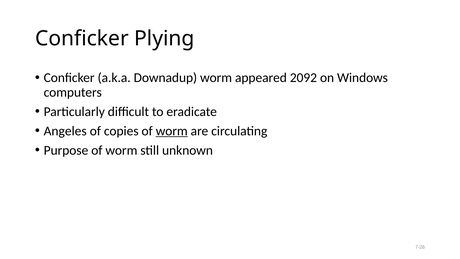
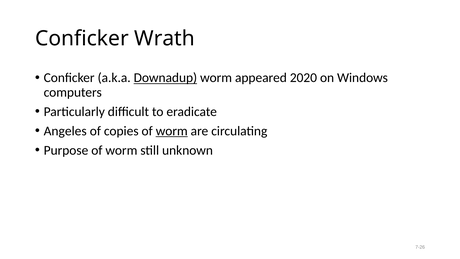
Plying: Plying -> Wrath
Downadup underline: none -> present
2092: 2092 -> 2020
